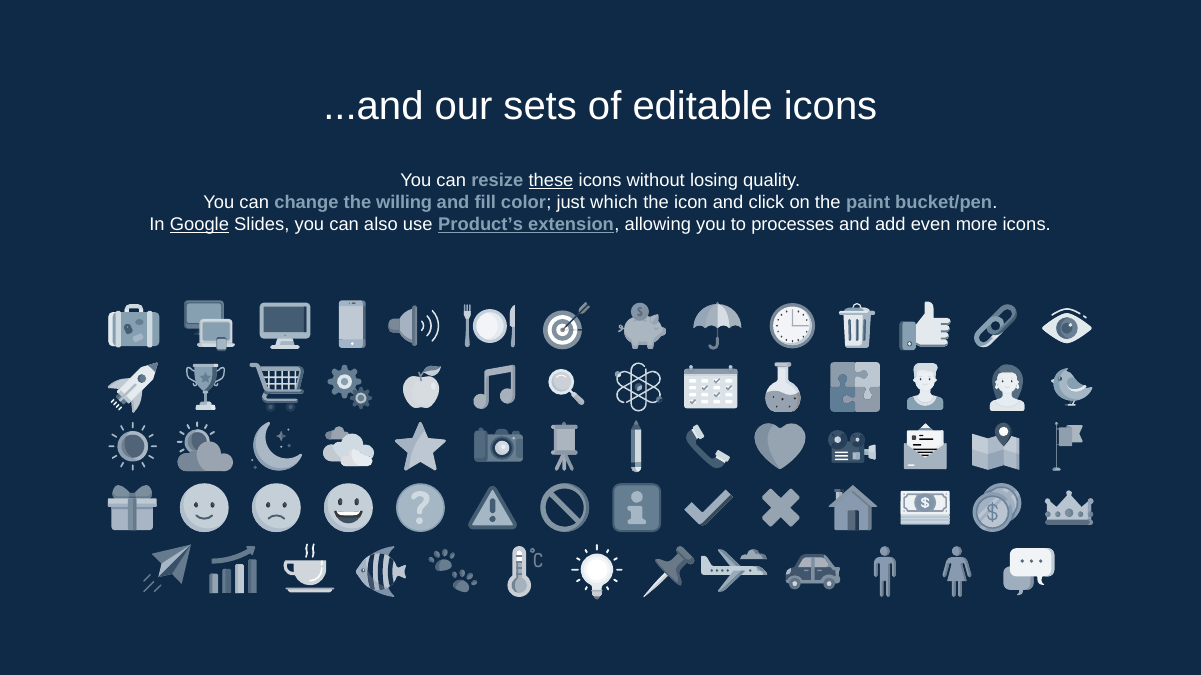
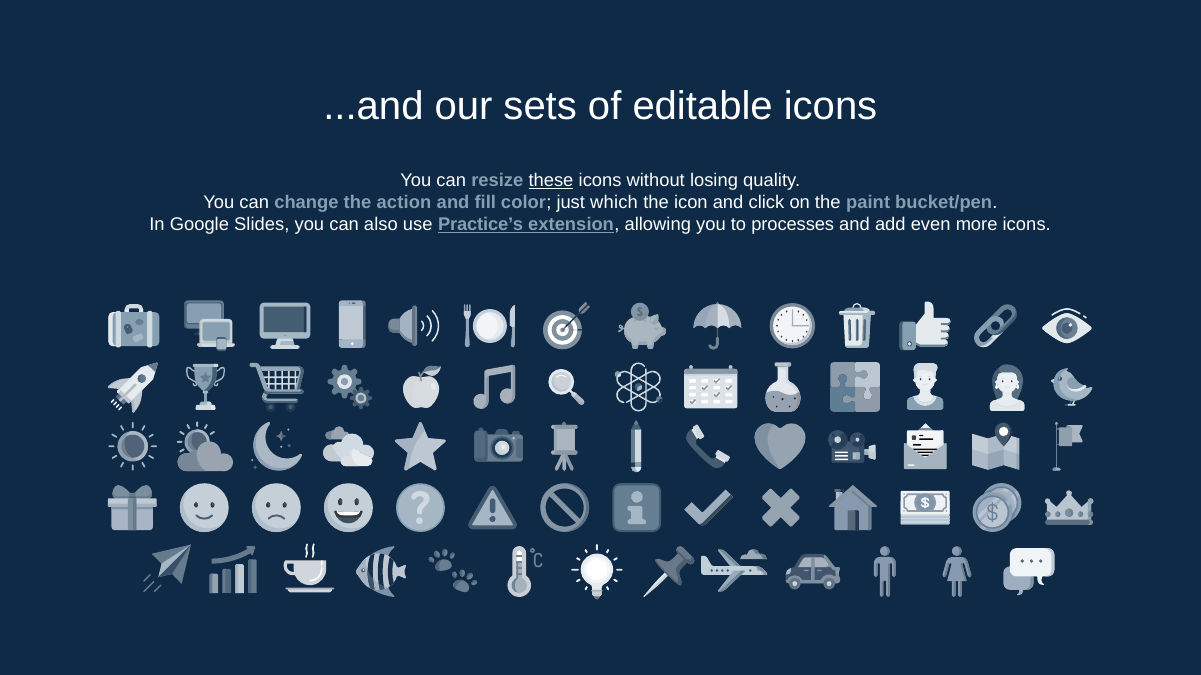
willing: willing -> action
Google underline: present -> none
Product’s: Product’s -> Practice’s
